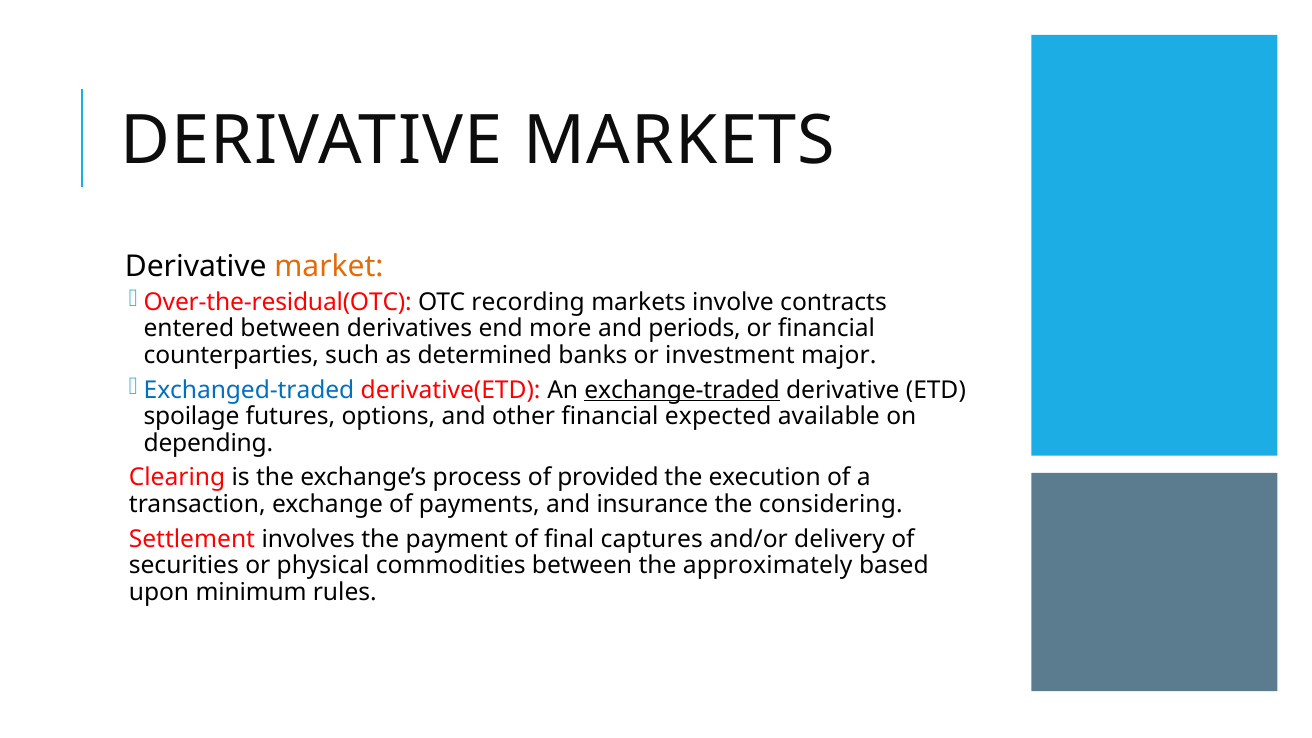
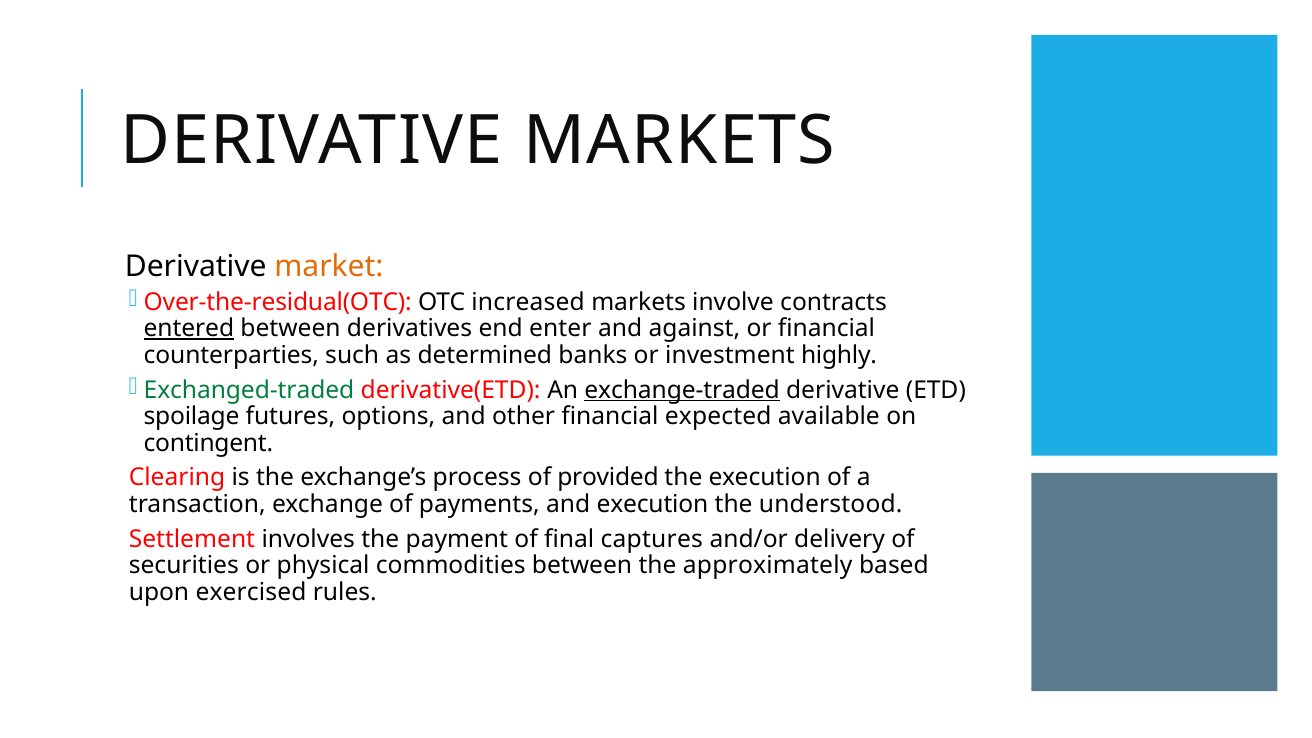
recording: recording -> increased
entered underline: none -> present
more: more -> enter
periods: periods -> against
major: major -> highly
Exchanged-traded colour: blue -> green
depending: depending -> contingent
and insurance: insurance -> execution
considering: considering -> understood
minimum: minimum -> exercised
